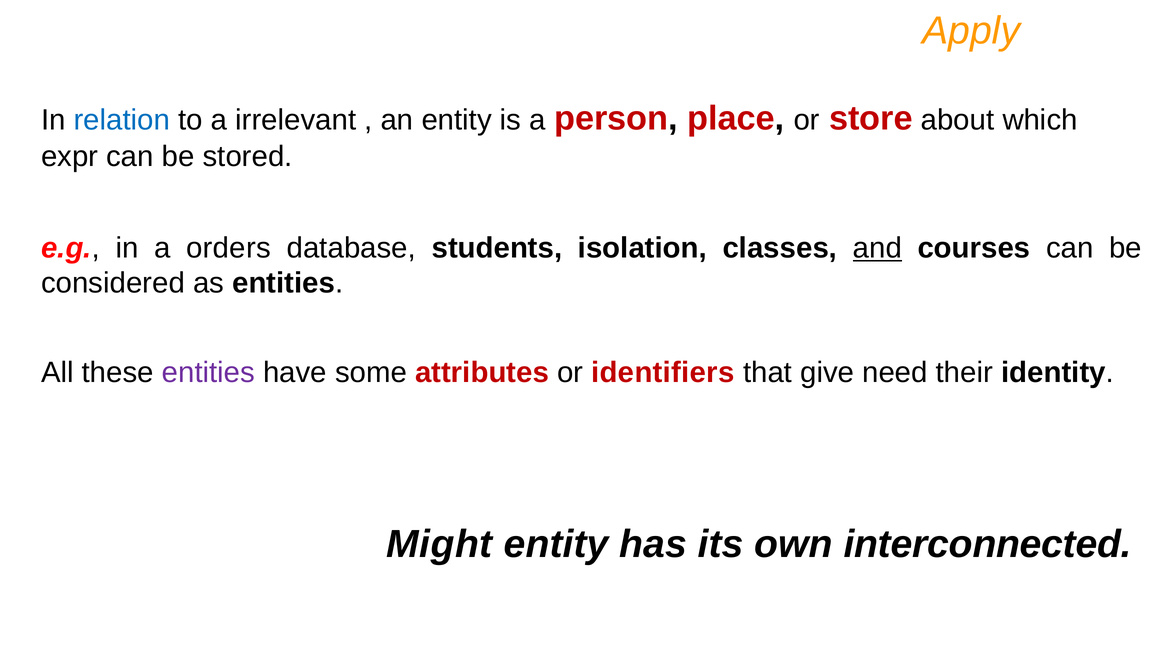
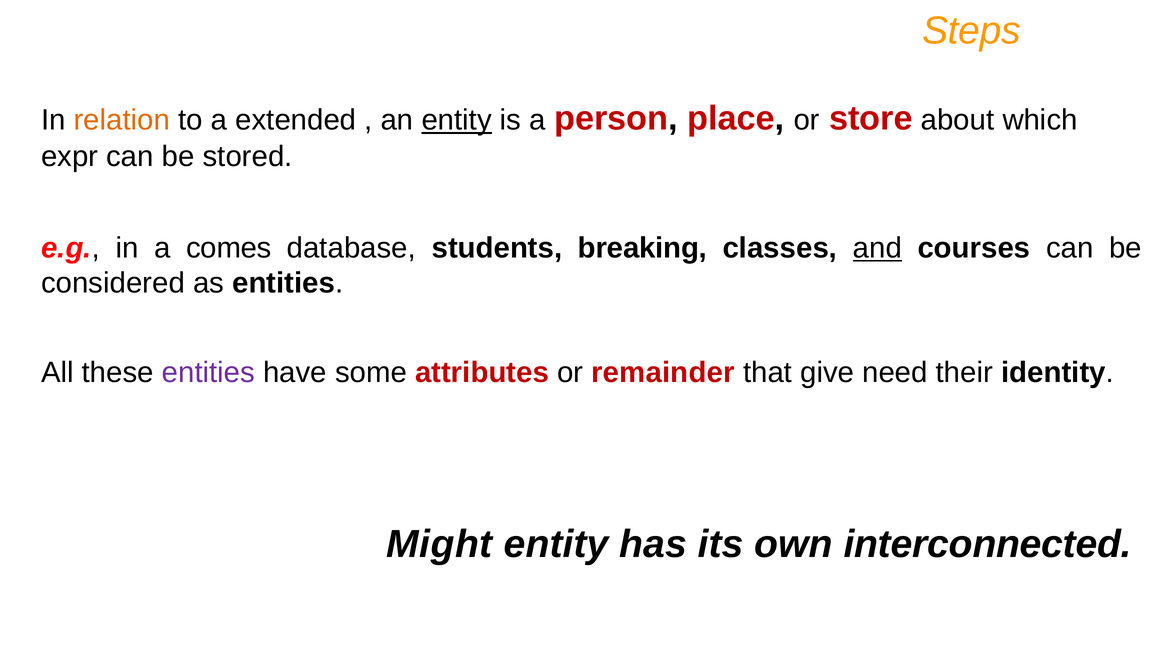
Apply: Apply -> Steps
relation colour: blue -> orange
irrelevant: irrelevant -> extended
entity at (457, 120) underline: none -> present
orders: orders -> comes
isolation: isolation -> breaking
identifiers: identifiers -> remainder
